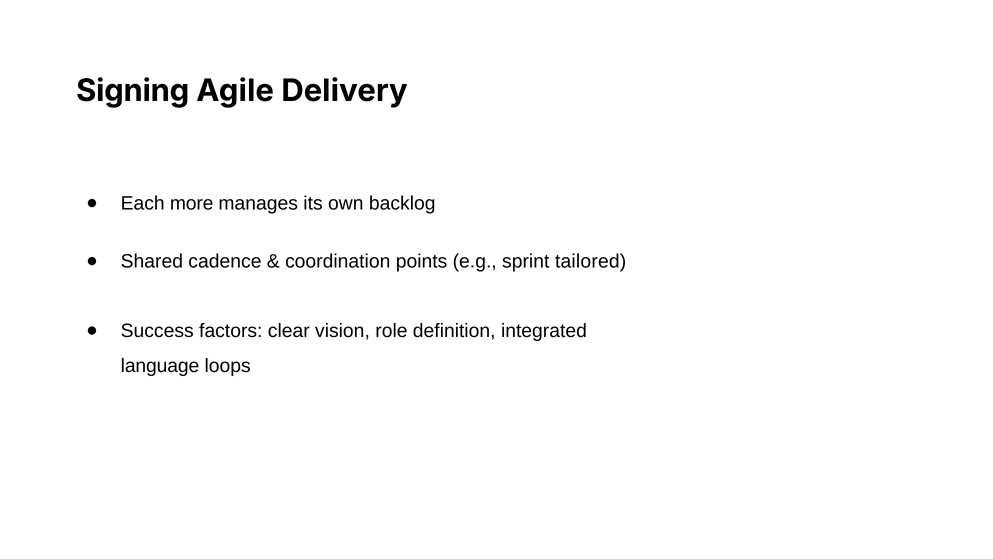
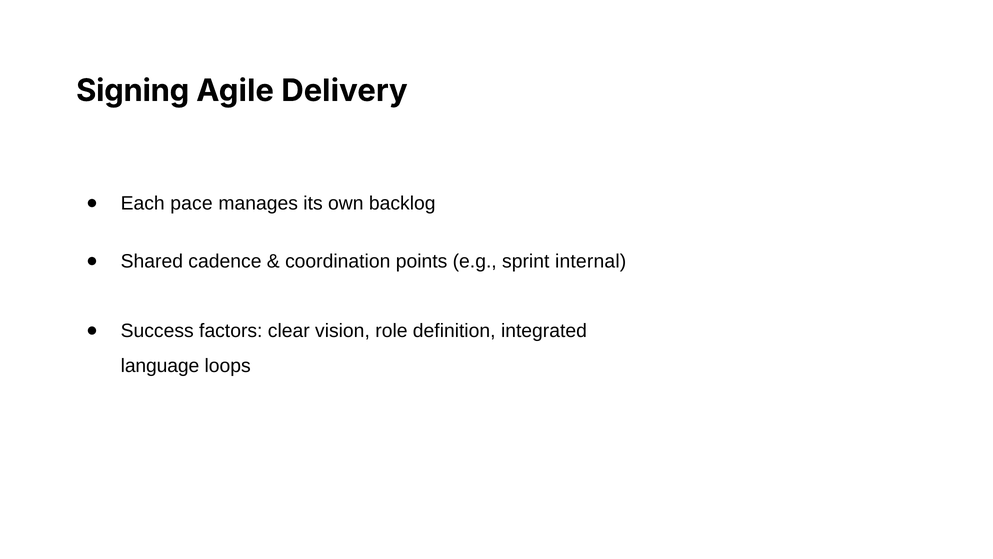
more: more -> pace
tailored: tailored -> internal
